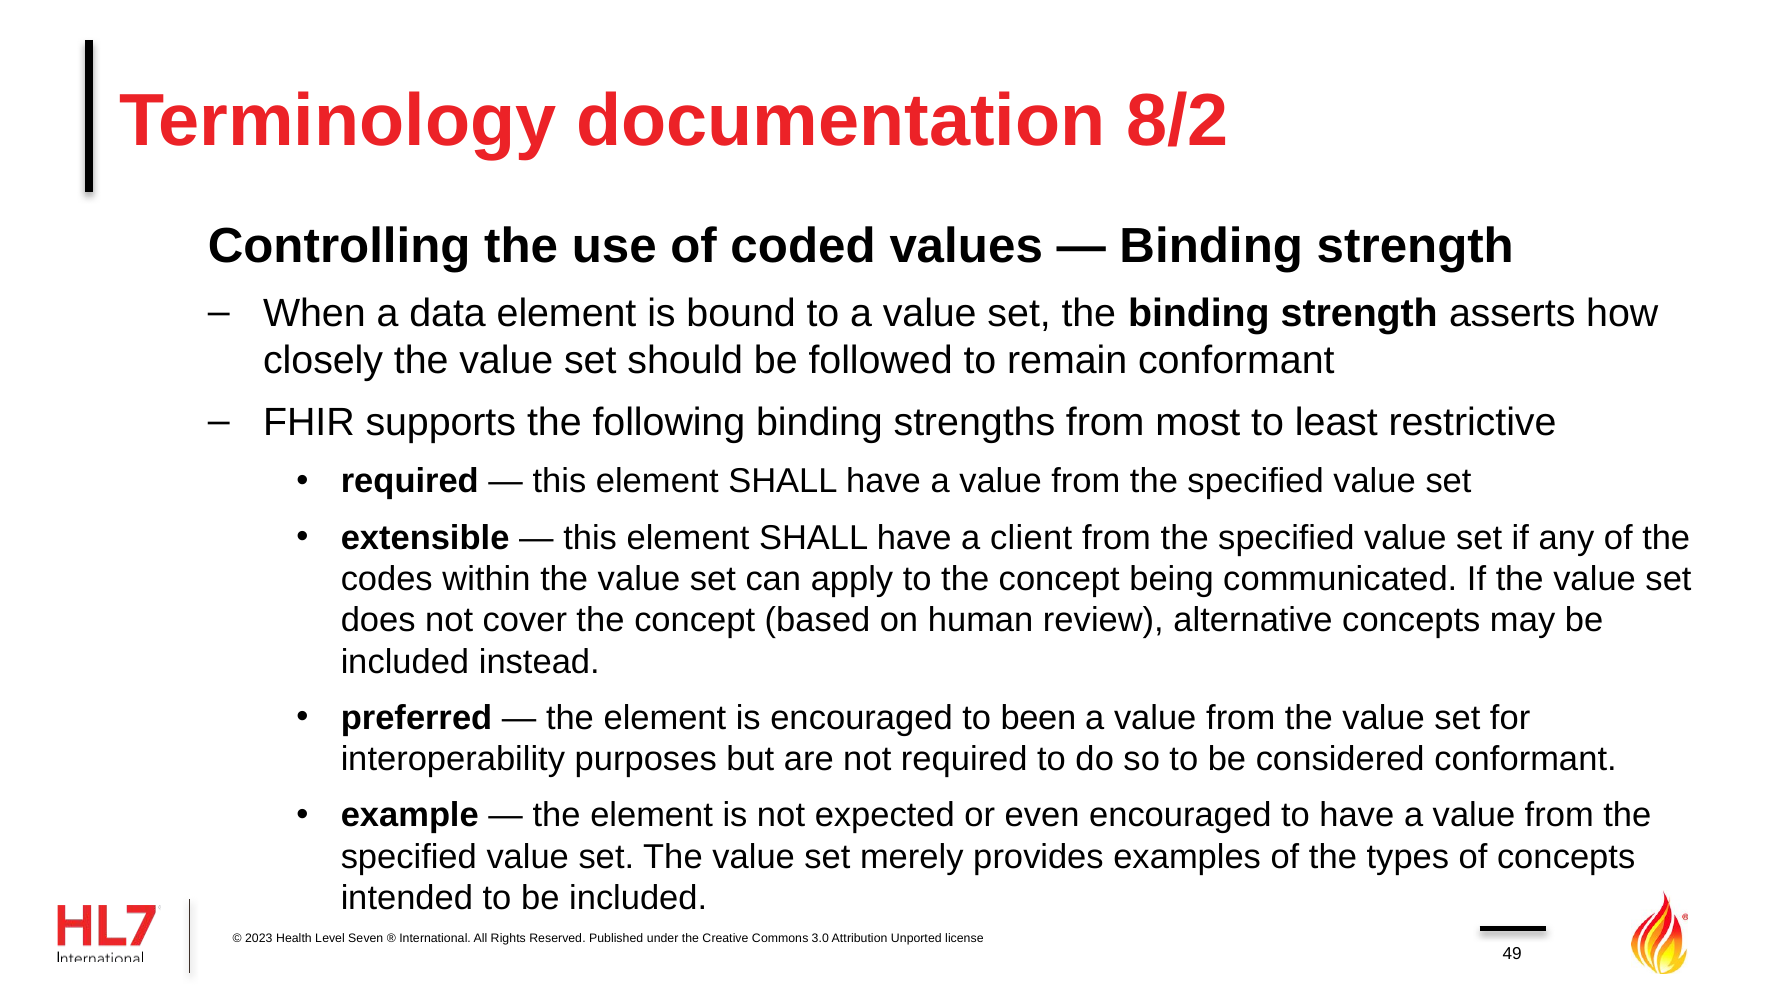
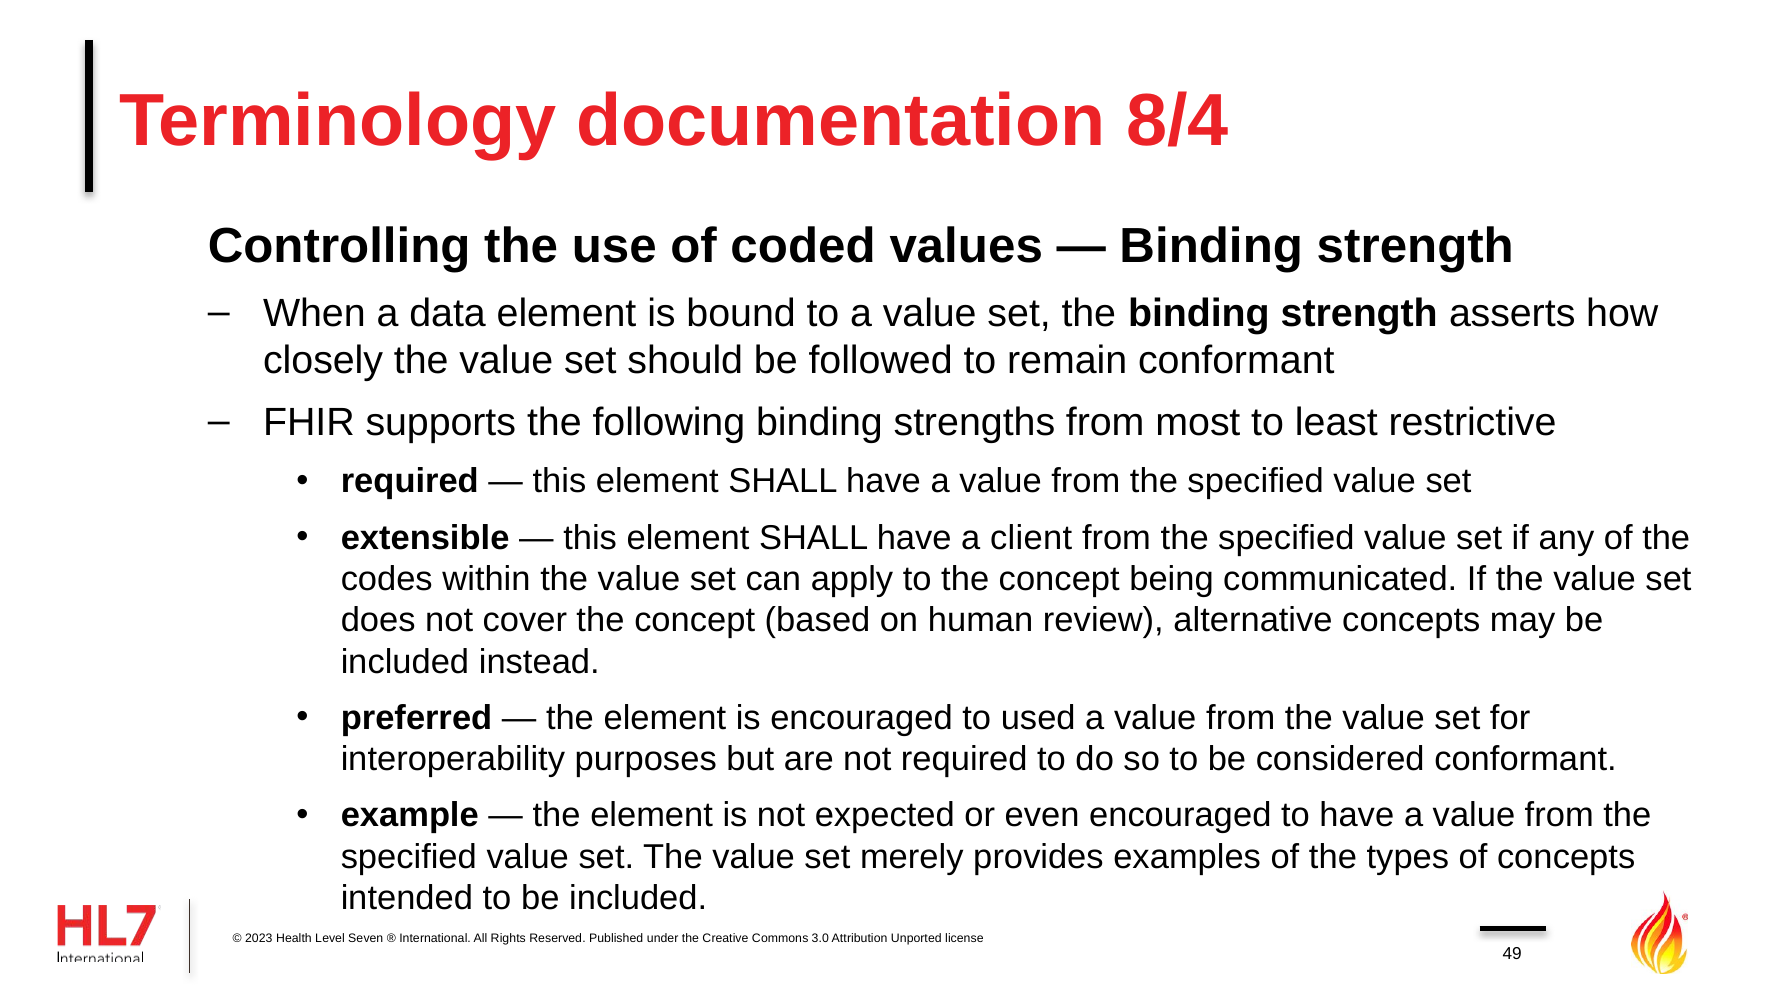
8/2: 8/2 -> 8/4
been: been -> used
